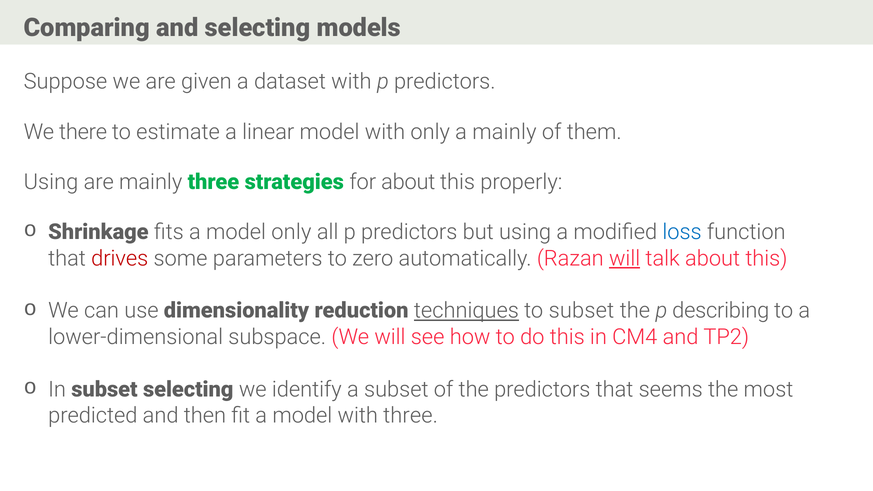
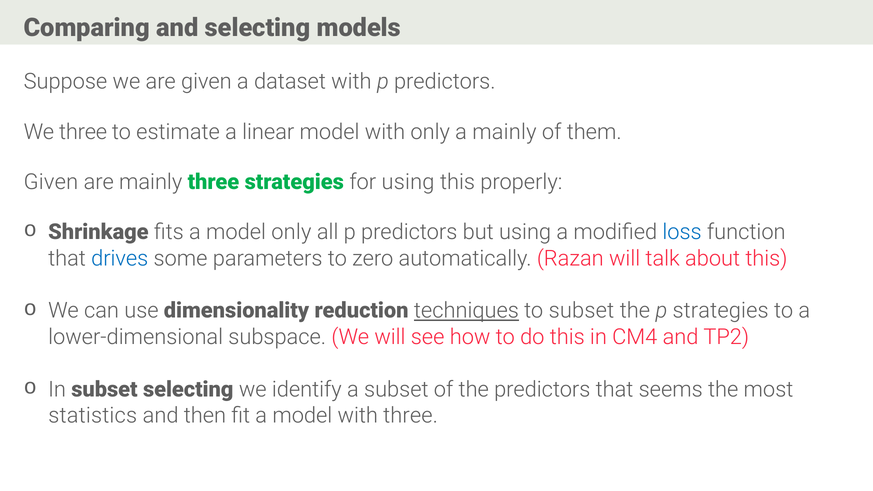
We there: there -> three
Using at (51, 182): Using -> Given
for about: about -> using
drives colour: red -> blue
will at (625, 258) underline: present -> none
p describing: describing -> strategies
predicted: predicted -> statistics
